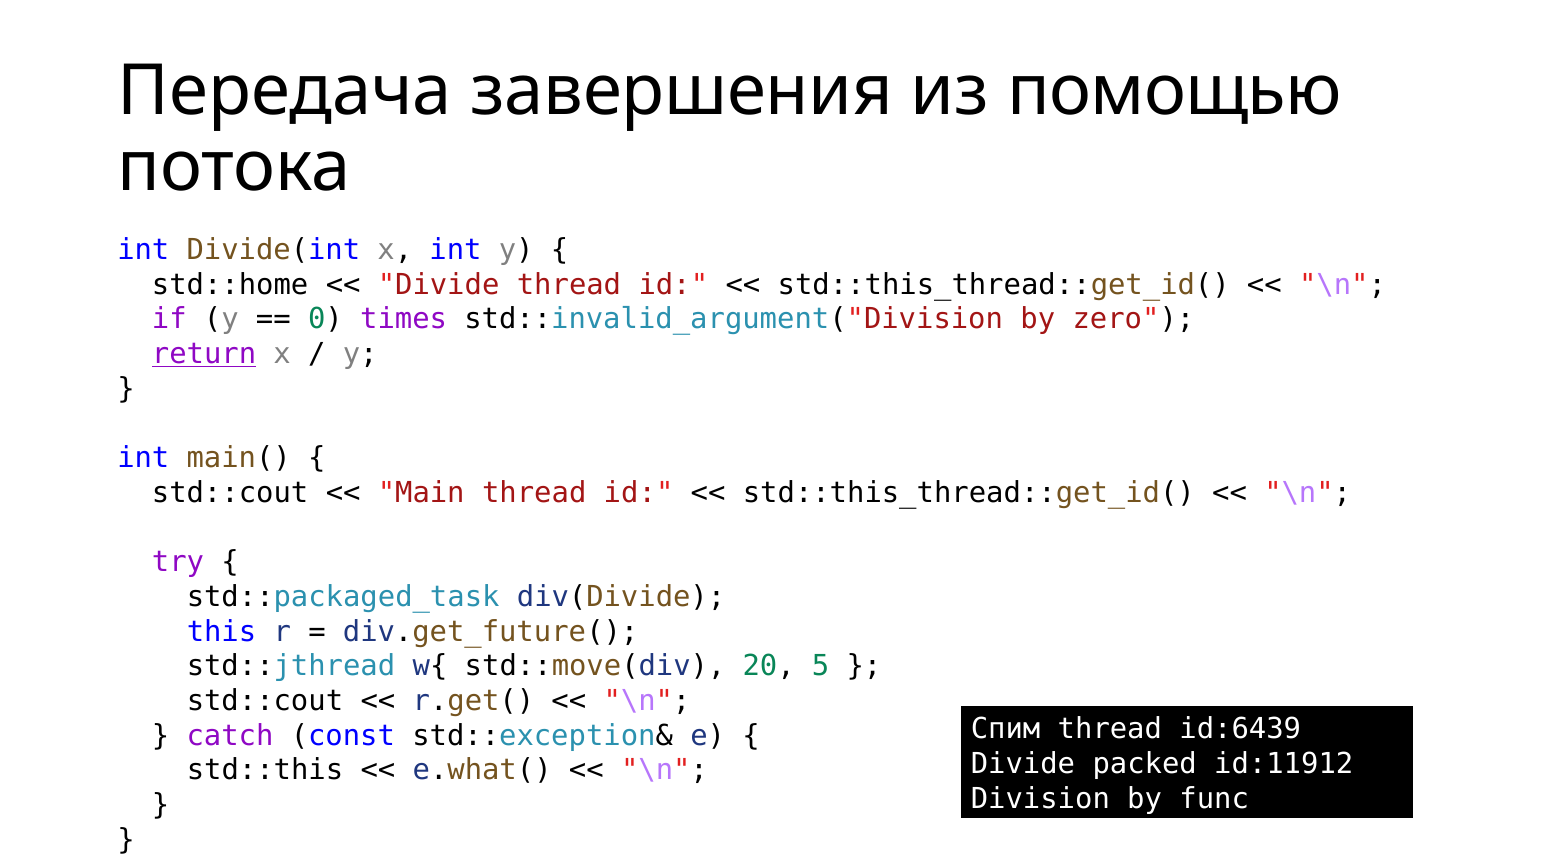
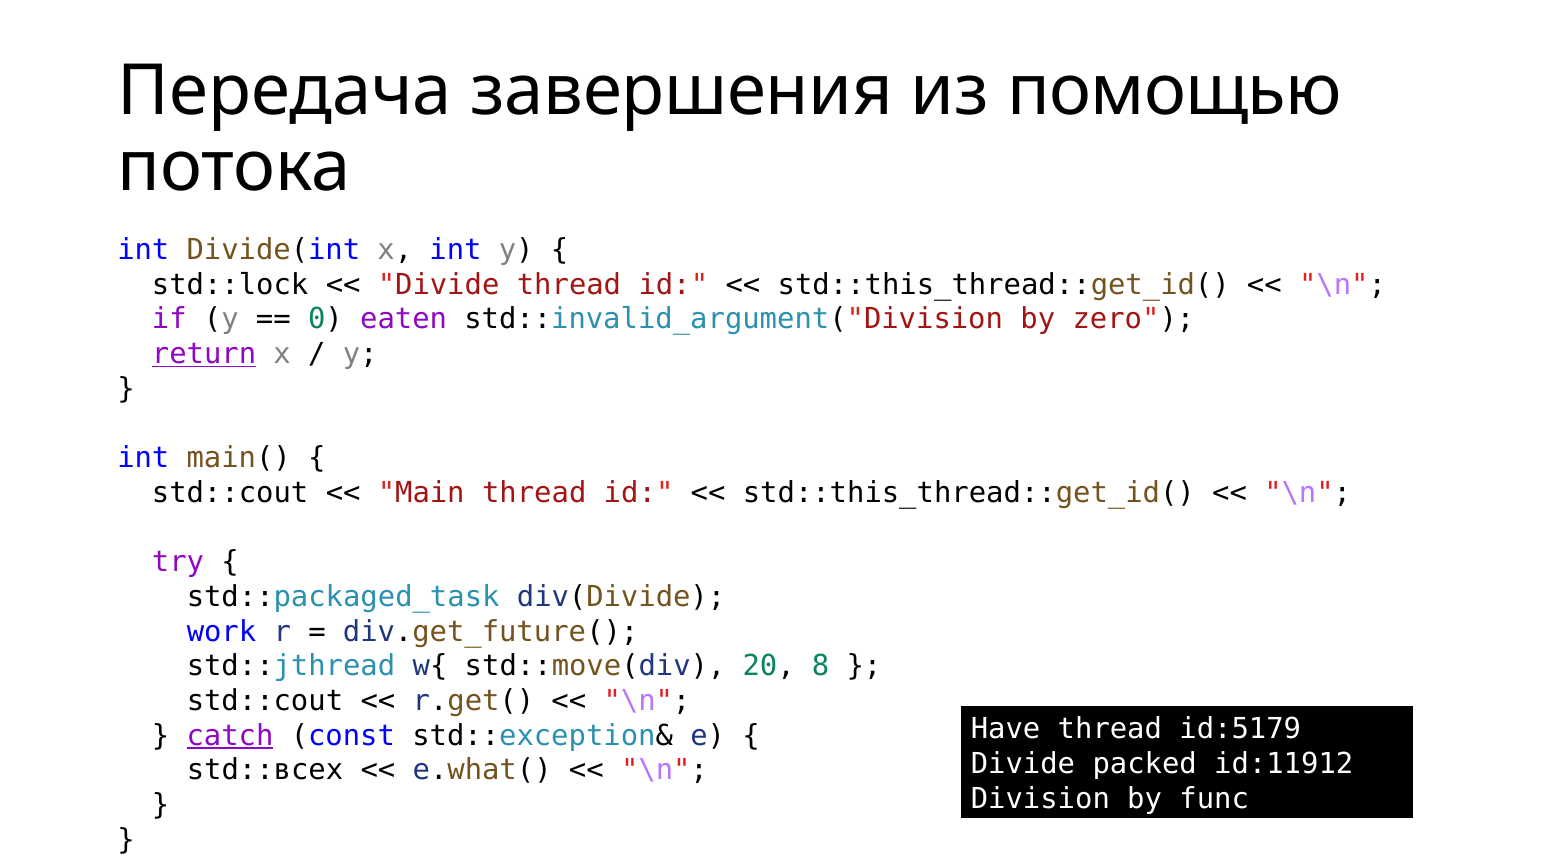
std::home: std::home -> std::lock
times: times -> eaten
this: this -> work
5: 5 -> 8
Спим: Спим -> Have
id:6439: id:6439 -> id:5179
catch underline: none -> present
std::this: std::this -> std::всех
